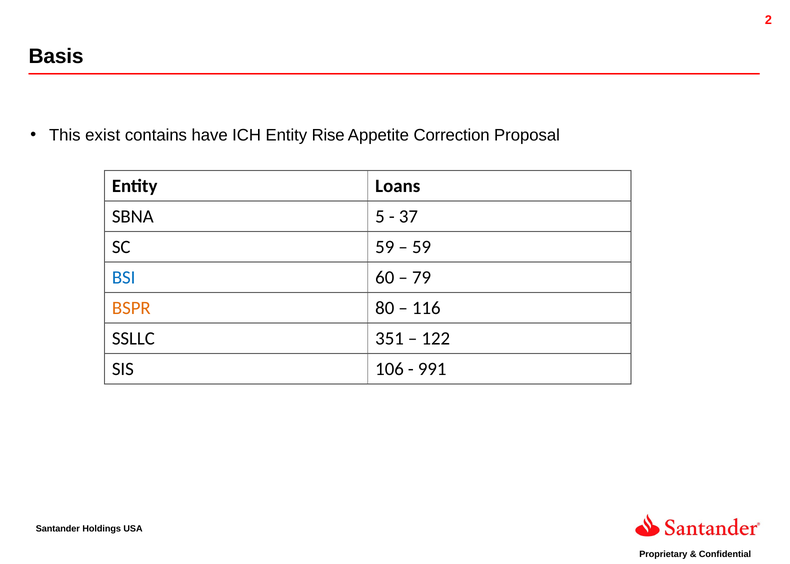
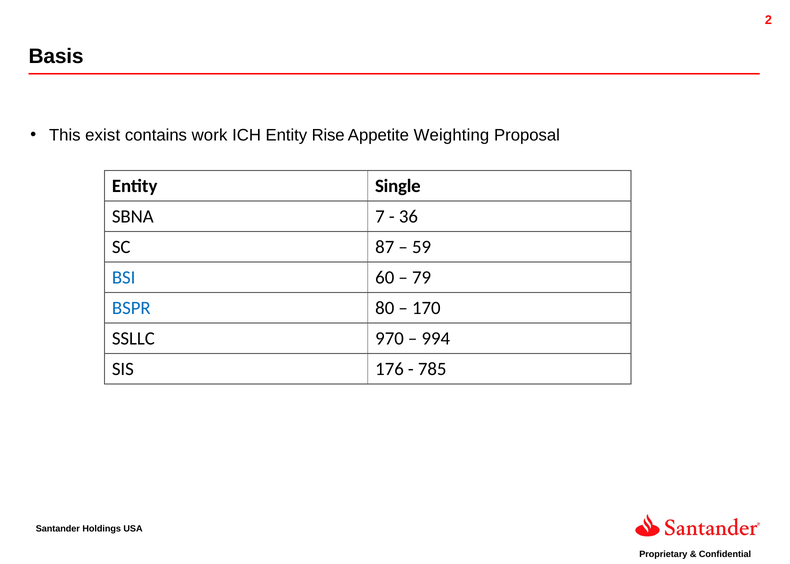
have: have -> work
Correction: Correction -> Weighting
Loans: Loans -> Single
5: 5 -> 7
37: 37 -> 36
SC 59: 59 -> 87
BSPR colour: orange -> blue
116: 116 -> 170
351: 351 -> 970
122: 122 -> 994
106: 106 -> 176
991: 991 -> 785
